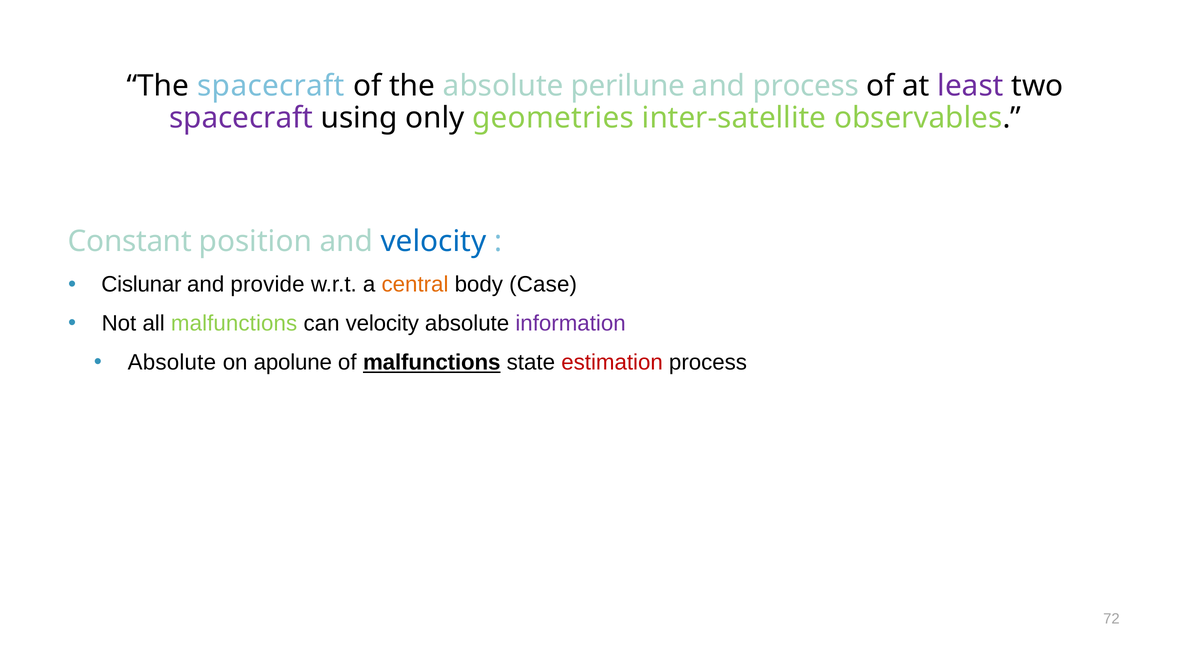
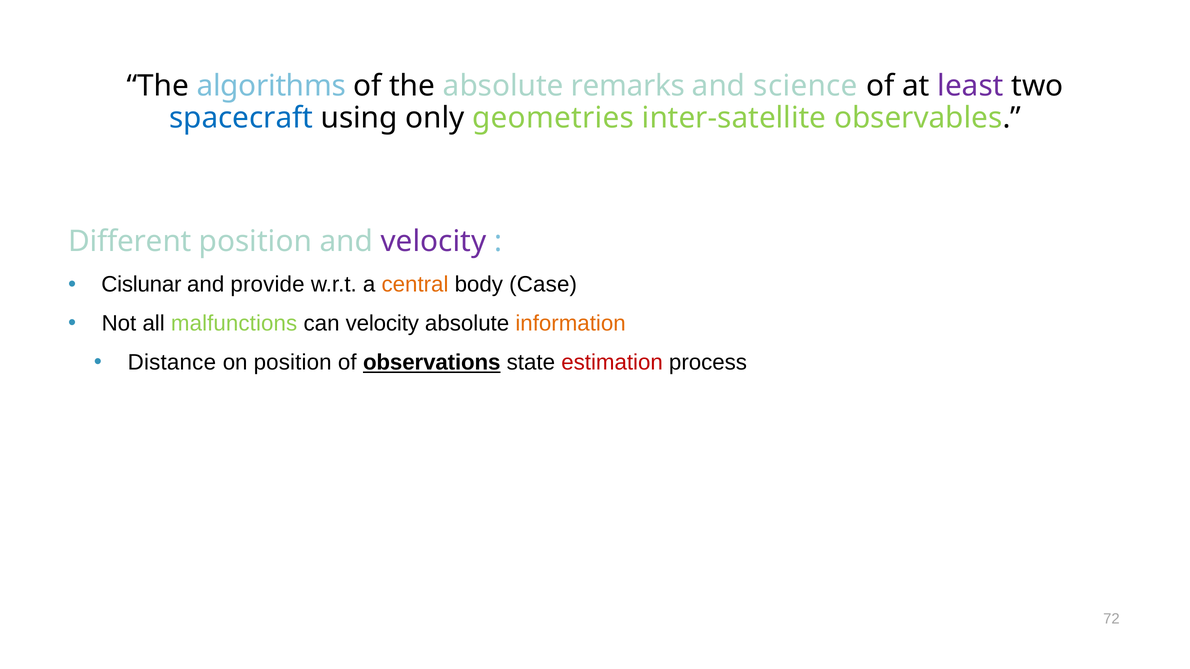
The spacecraft: spacecraft -> algorithms
perilune: perilune -> remarks
and process: process -> science
spacecraft at (241, 118) colour: purple -> blue
Constant: Constant -> Different
velocity at (433, 242) colour: blue -> purple
information colour: purple -> orange
Absolute at (172, 363): Absolute -> Distance
on apolune: apolune -> position
of malfunctions: malfunctions -> observations
